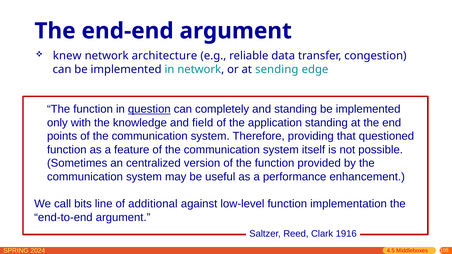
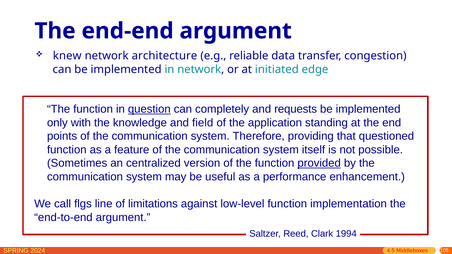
sending: sending -> initiated
and standing: standing -> requests
provided underline: none -> present
bits: bits -> flgs
additional: additional -> limitations
1916: 1916 -> 1994
